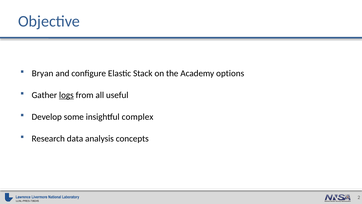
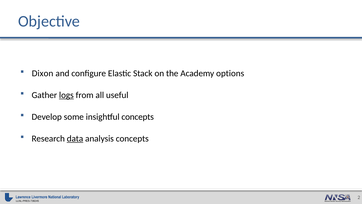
Bryan: Bryan -> Dixon
insightful complex: complex -> concepts
data underline: none -> present
